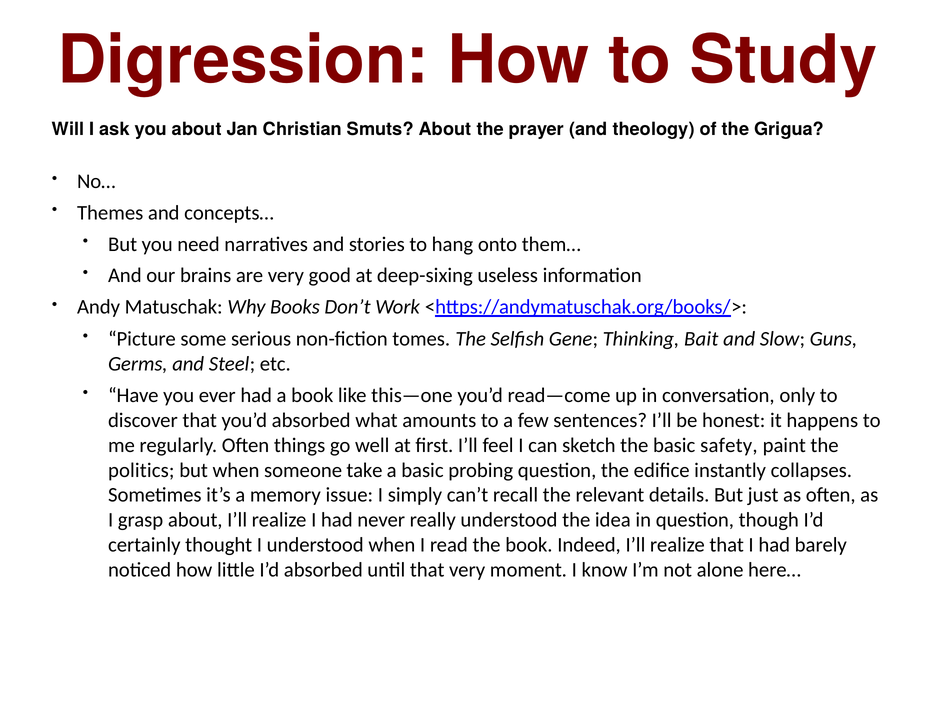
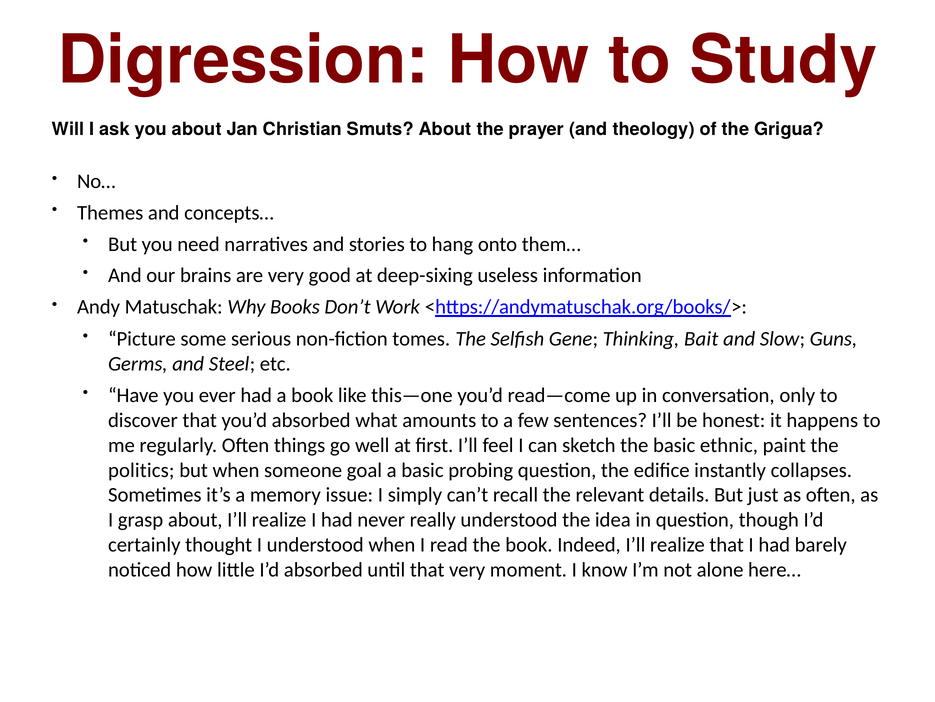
safety: safety -> ethnic
take: take -> goal
